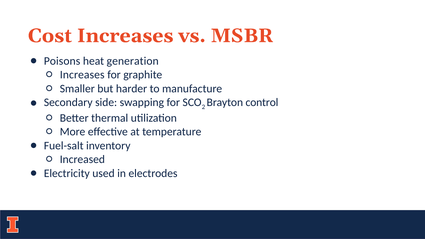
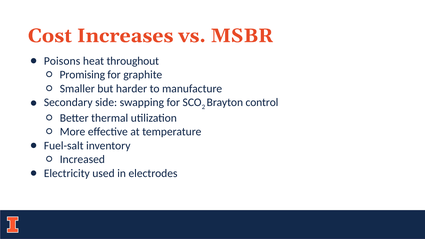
generation: generation -> throughout
Increases at (82, 75): Increases -> Promising
